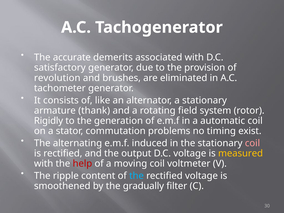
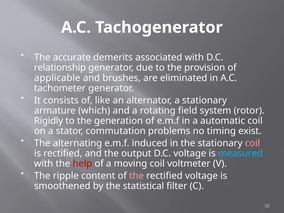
satisfactory: satisfactory -> relationship
revolution: revolution -> applicable
thank: thank -> which
measured colour: yellow -> light blue
the at (136, 176) colour: light blue -> pink
gradually: gradually -> statistical
